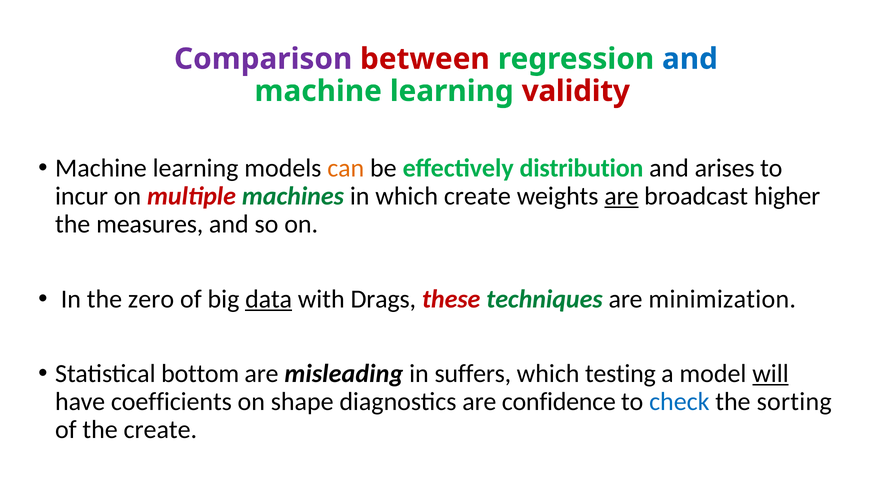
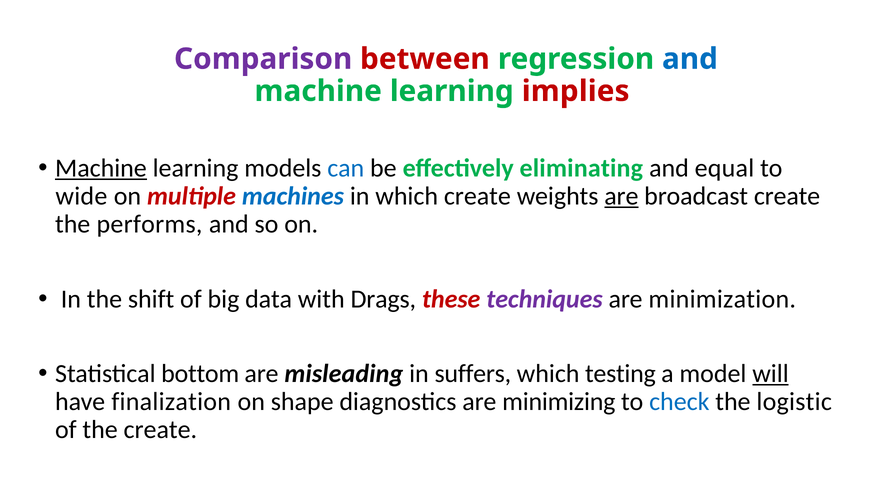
validity: validity -> implies
Machine at (101, 168) underline: none -> present
can colour: orange -> blue
distribution: distribution -> eliminating
arises: arises -> equal
incur: incur -> wide
machines colour: green -> blue
broadcast higher: higher -> create
measures: measures -> performs
zero: zero -> shift
data underline: present -> none
techniques colour: green -> purple
coefficients: coefficients -> finalization
confidence: confidence -> minimizing
sorting: sorting -> logistic
